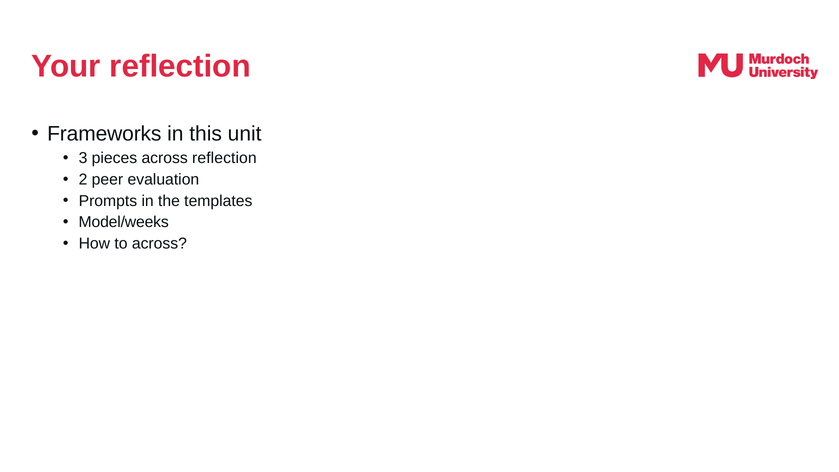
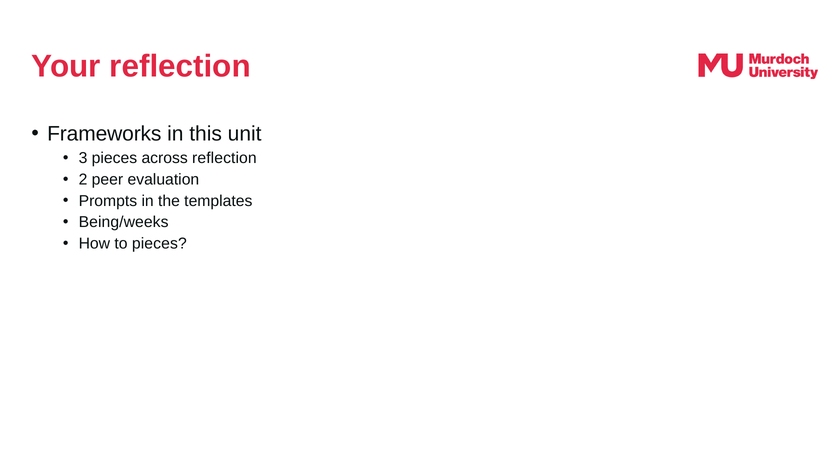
Model/weeks: Model/weeks -> Being/weeks
to across: across -> pieces
